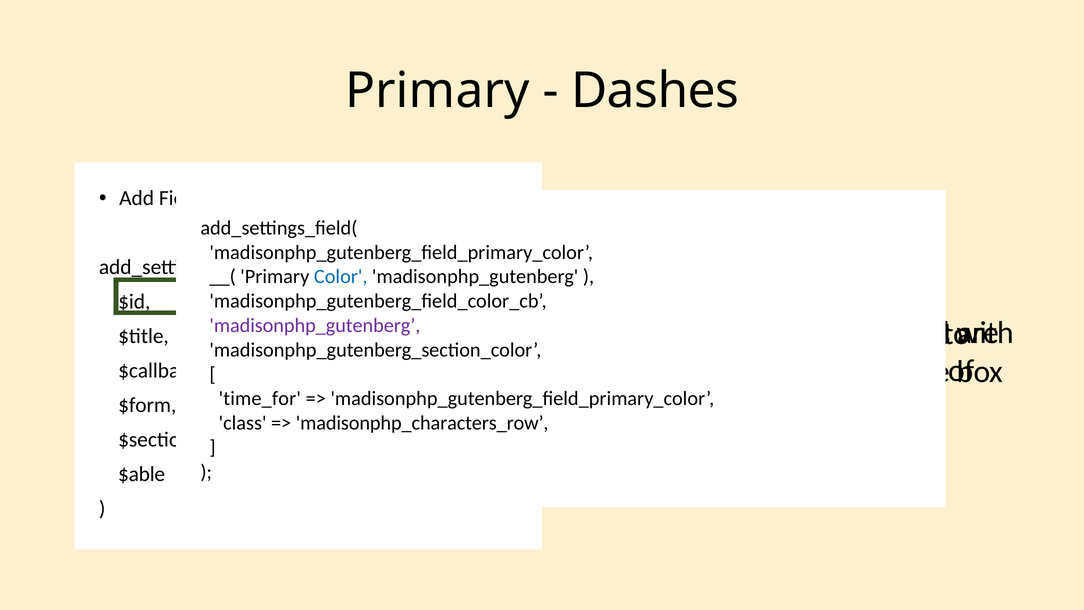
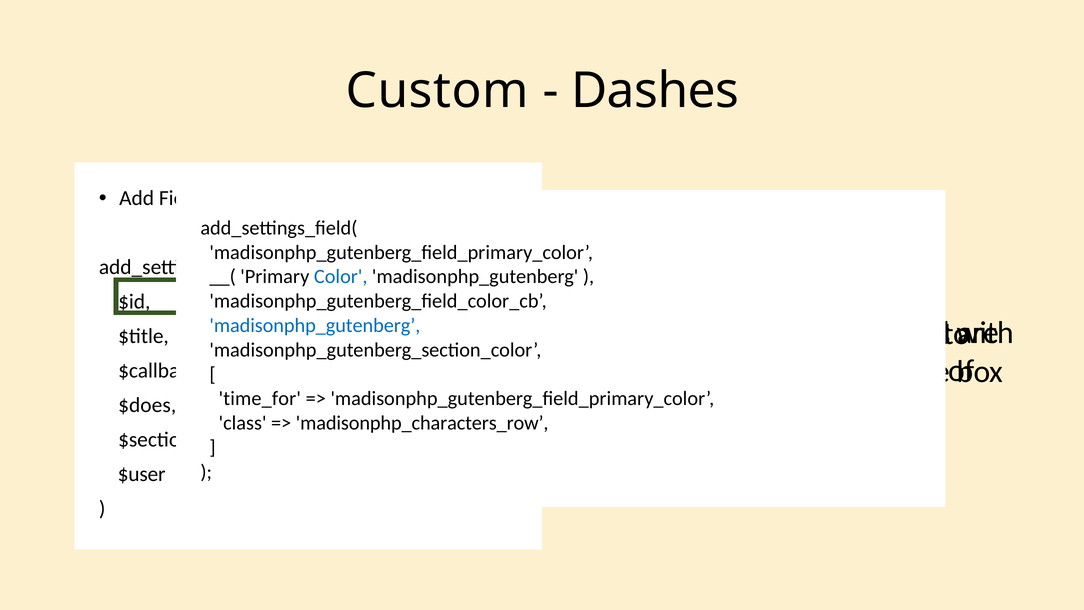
Primary at (437, 91): Primary -> Custom
madisonphp_gutenberg at (315, 325) colour: purple -> blue
$form: $form -> $does
$able: $able -> $user
